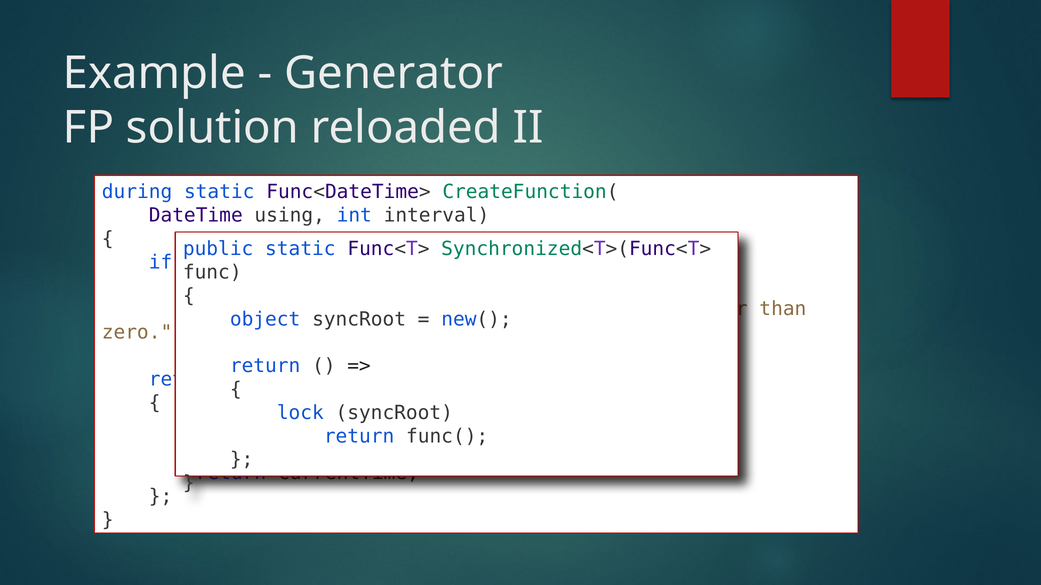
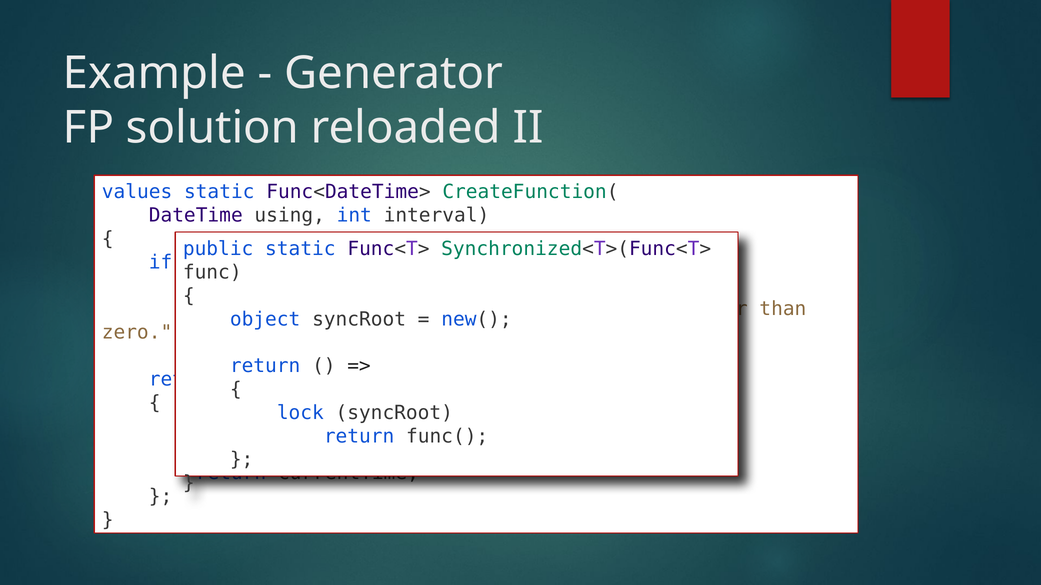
during: during -> values
